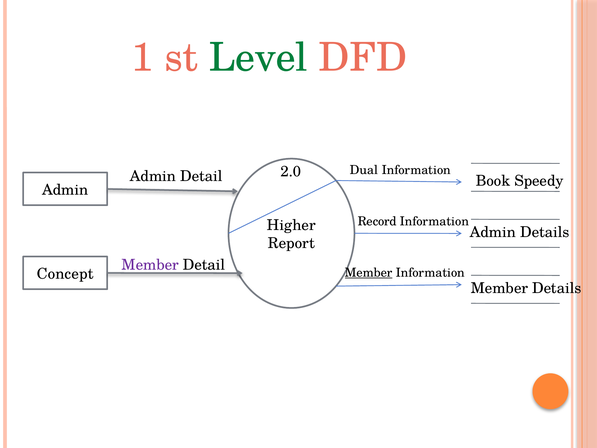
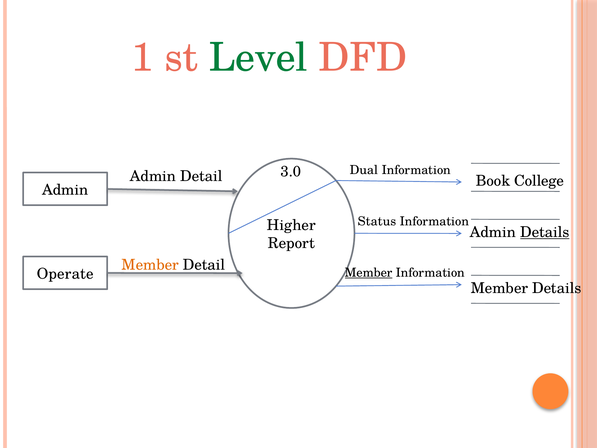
2.0: 2.0 -> 3.0
Speedy: Speedy -> College
Record: Record -> Status
Details at (545, 232) underline: none -> present
Member at (150, 265) colour: purple -> orange
Concept: Concept -> Operate
